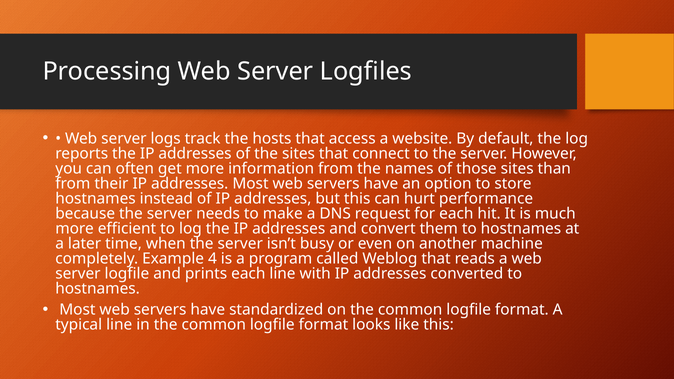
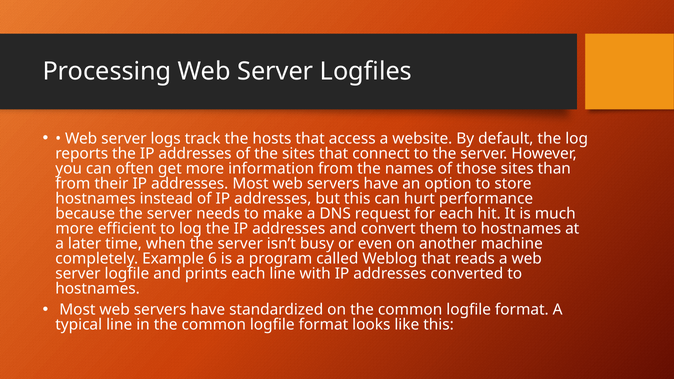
4: 4 -> 6
